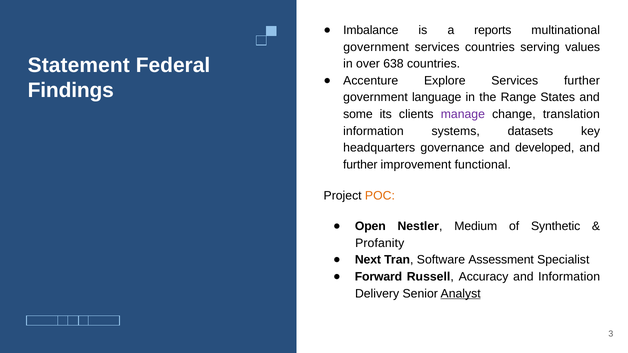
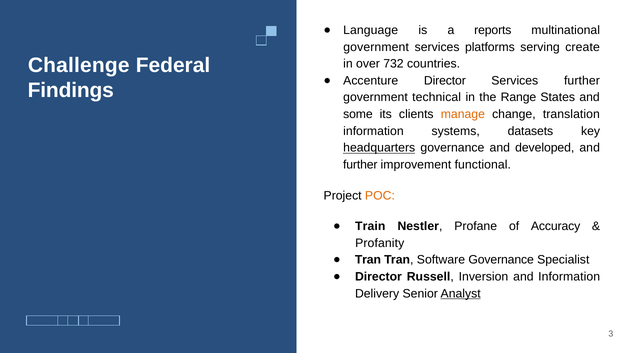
Imbalance: Imbalance -> Language
services countries: countries -> platforms
values: values -> create
Statement: Statement -> Challenge
638: 638 -> 732
Accenture Explore: Explore -> Director
language: language -> technical
manage colour: purple -> orange
headquarters underline: none -> present
Open: Open -> Train
Medium: Medium -> Profane
Synthetic: Synthetic -> Accuracy
Next at (368, 260): Next -> Tran
Software Assessment: Assessment -> Governance
Forward at (378, 277): Forward -> Director
Accuracy: Accuracy -> Inversion
